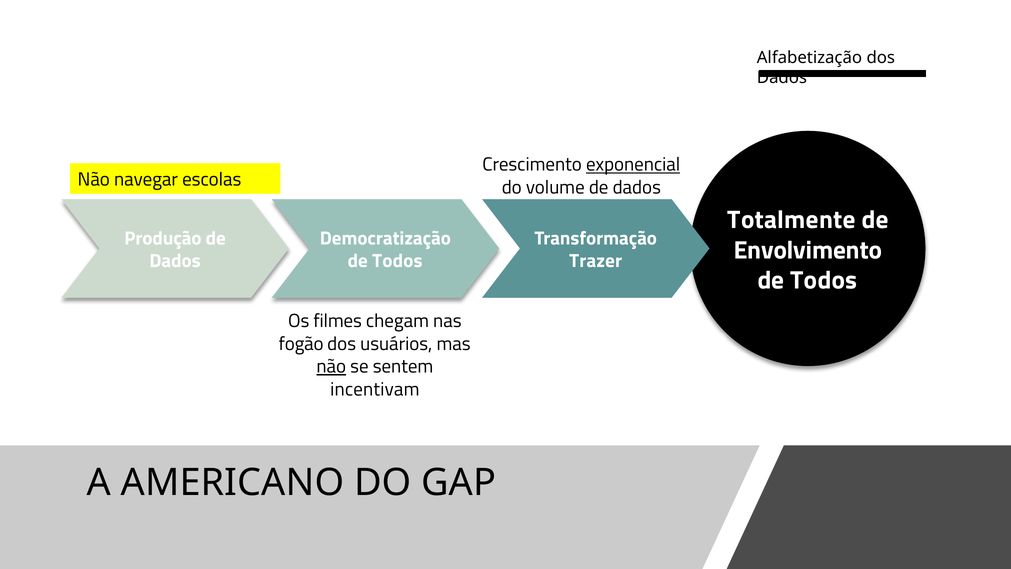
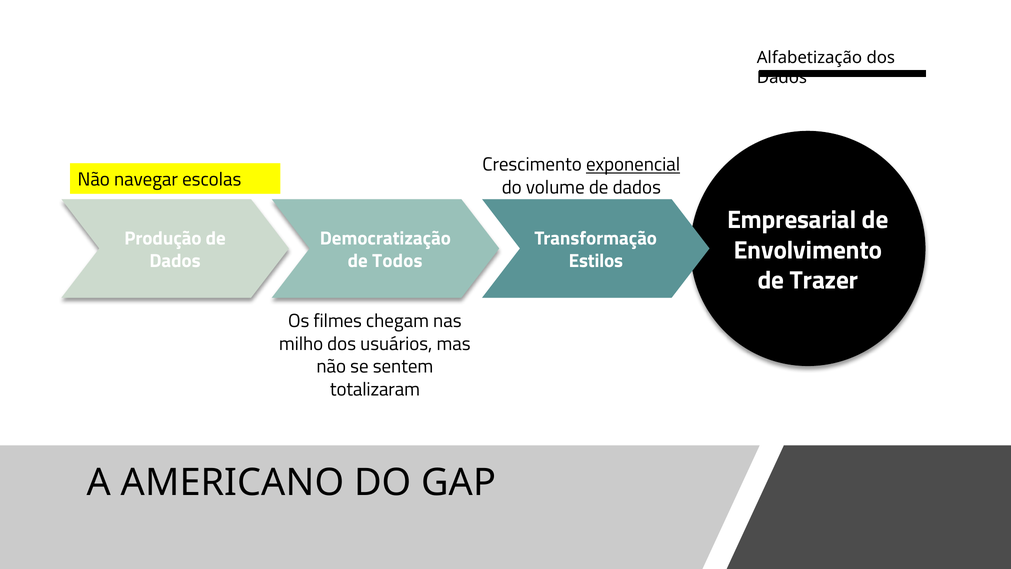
Totalmente: Totalmente -> Empresarial
Trazer: Trazer -> Estilos
Todos at (824, 280): Todos -> Trazer
fogão: fogão -> milho
não at (331, 366) underline: present -> none
incentivam: incentivam -> totalizaram
